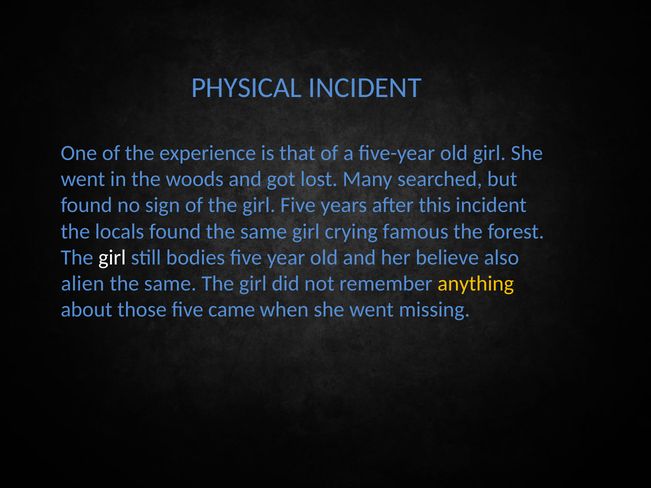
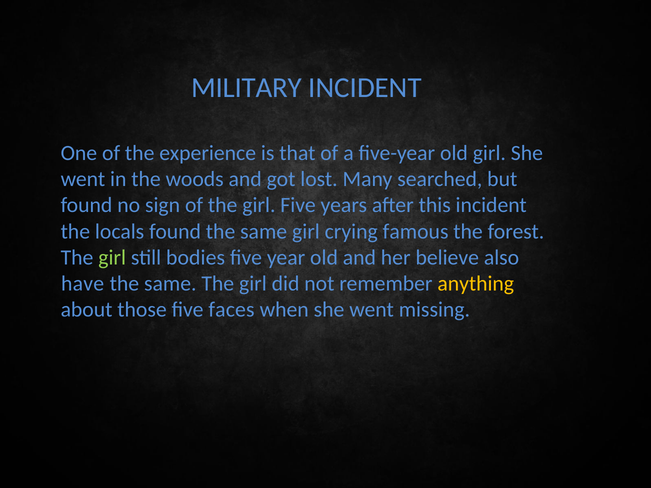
PHYSICAL: PHYSICAL -> MILITARY
girl at (112, 258) colour: white -> light green
alien: alien -> have
came: came -> faces
